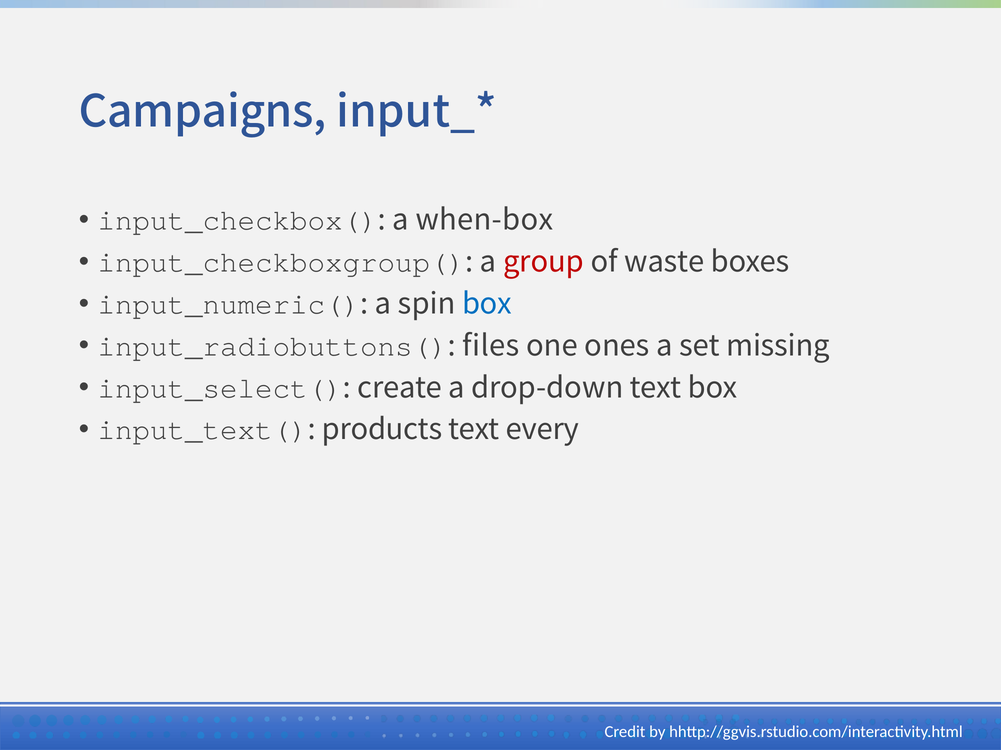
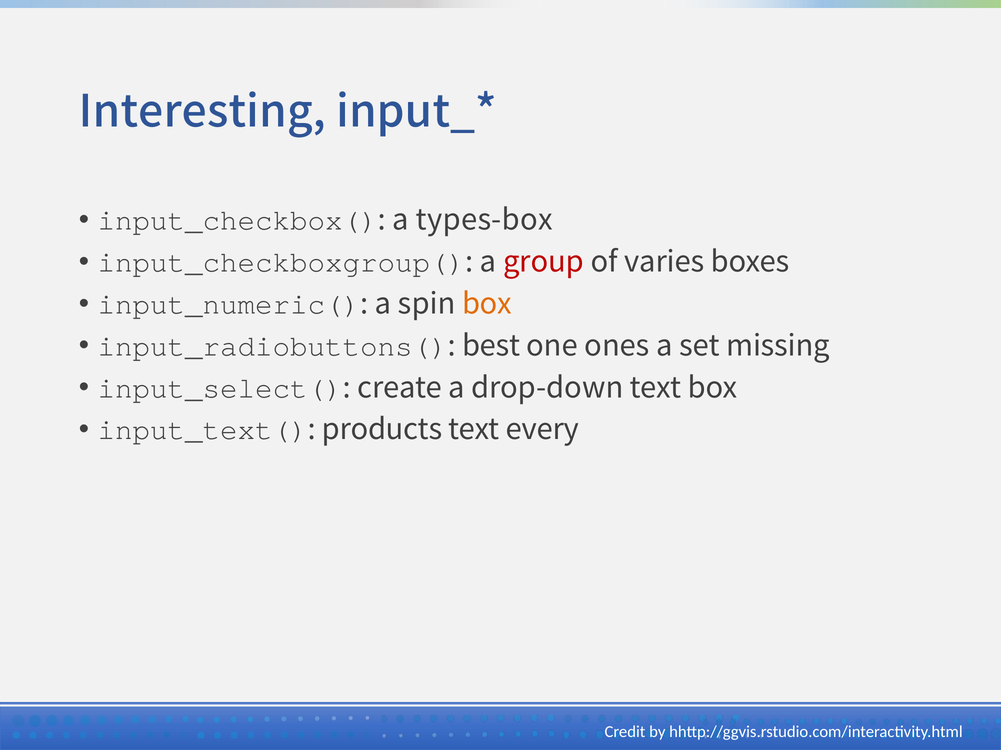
Campaigns: Campaigns -> Interesting
when-box: when-box -> types-box
waste: waste -> varies
box at (487, 304) colour: blue -> orange
files: files -> best
